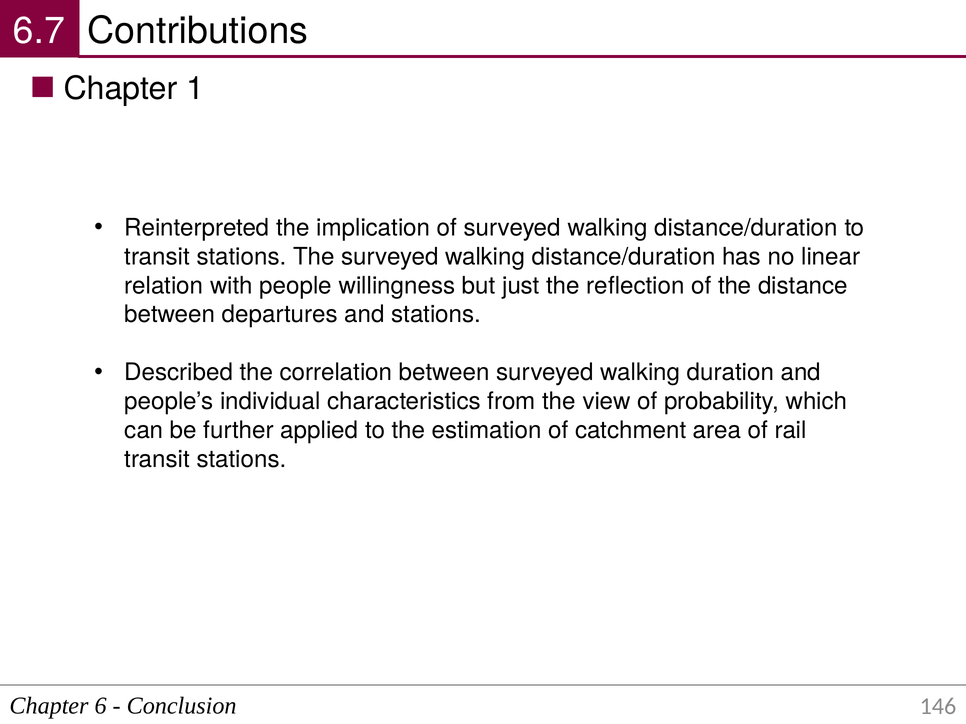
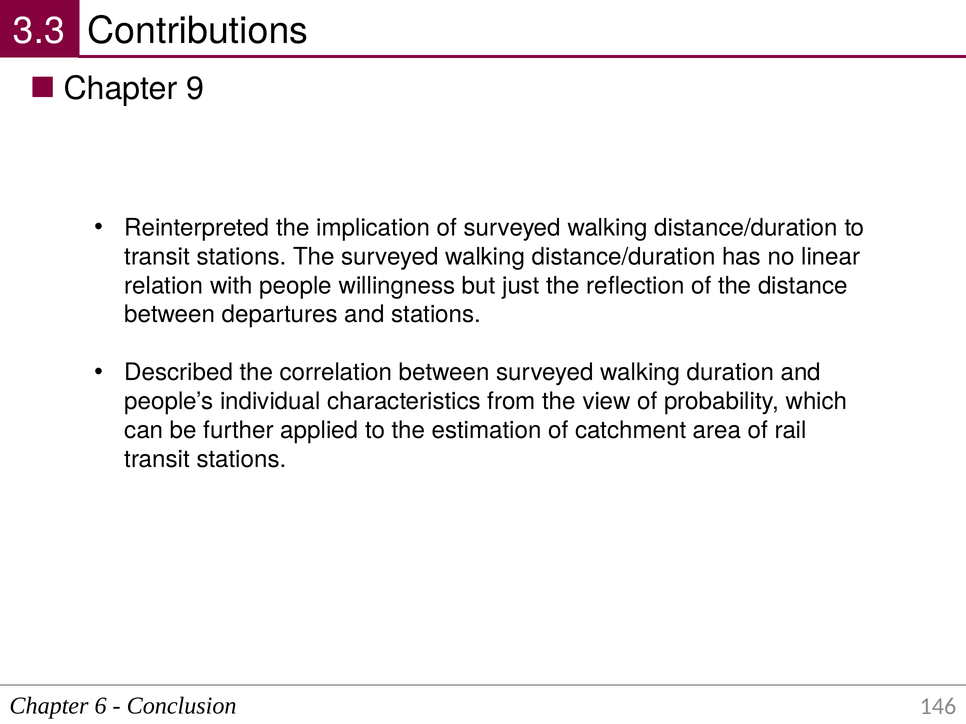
6.7: 6.7 -> 3.3
1: 1 -> 9
